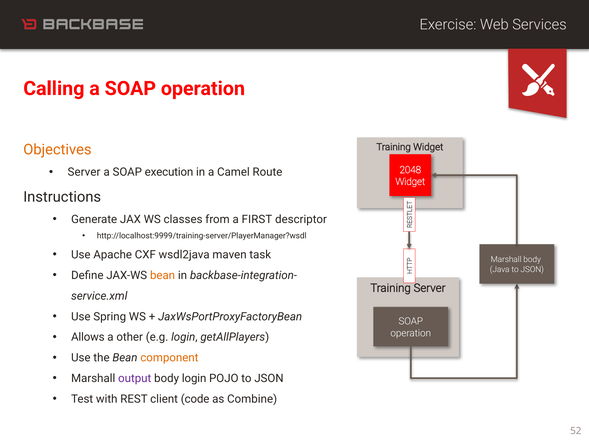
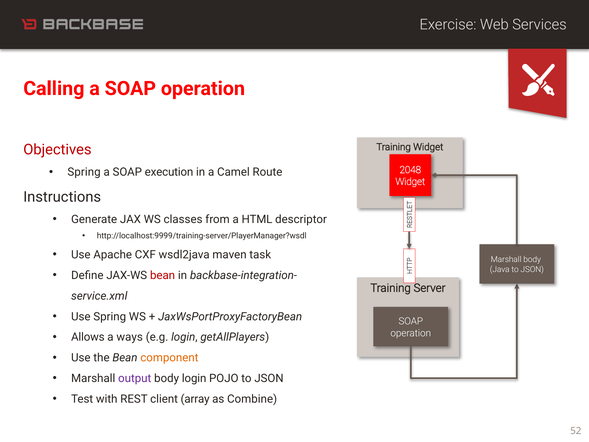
Objectives colour: orange -> red
Server at (84, 172): Server -> Spring
FIRST: FIRST -> HTML
bean at (163, 275) colour: orange -> red
other: other -> ways
code: code -> array
